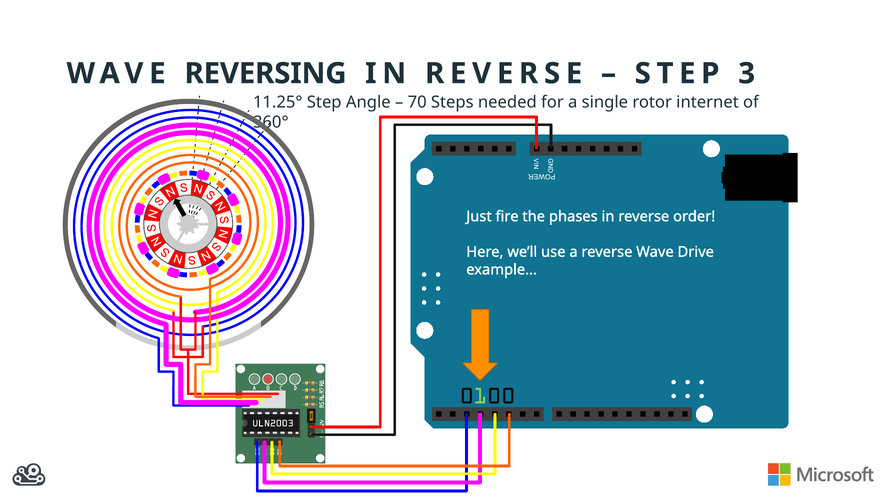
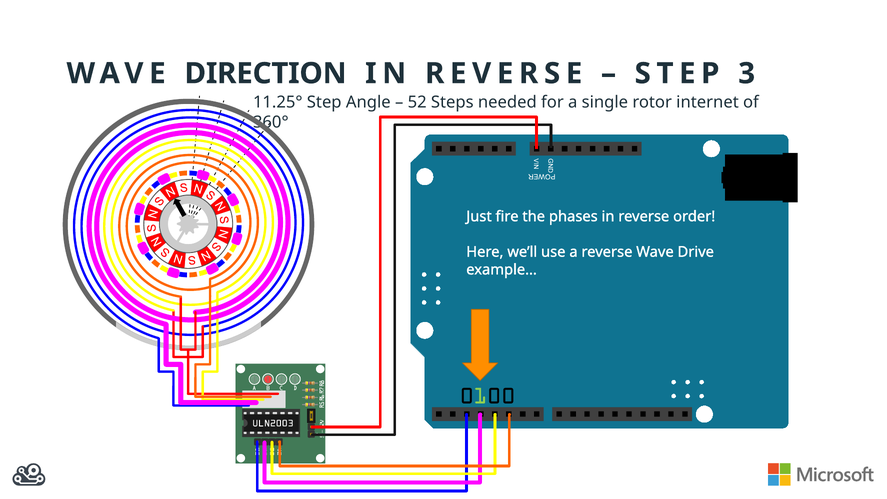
REVERSING: REVERSING -> DIRECTION
70: 70 -> 52
